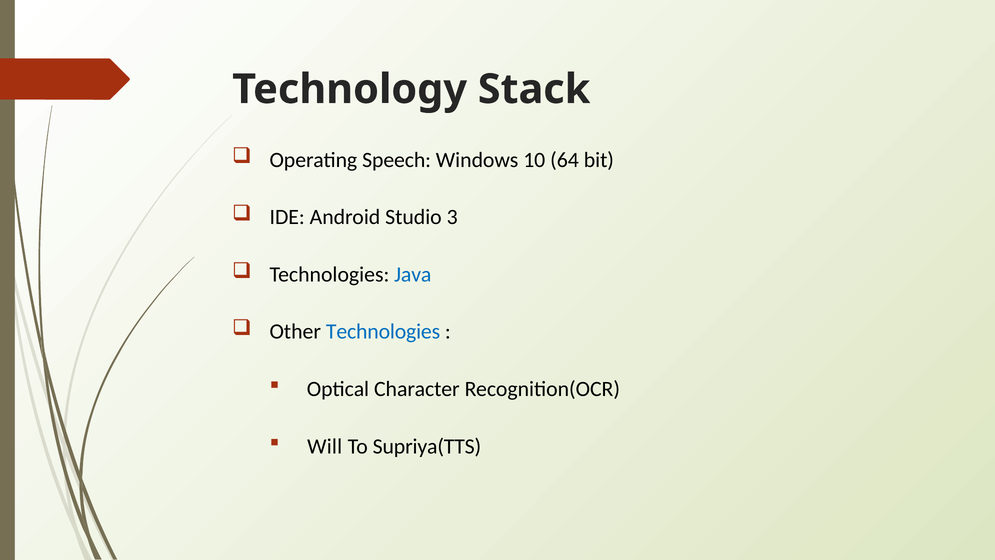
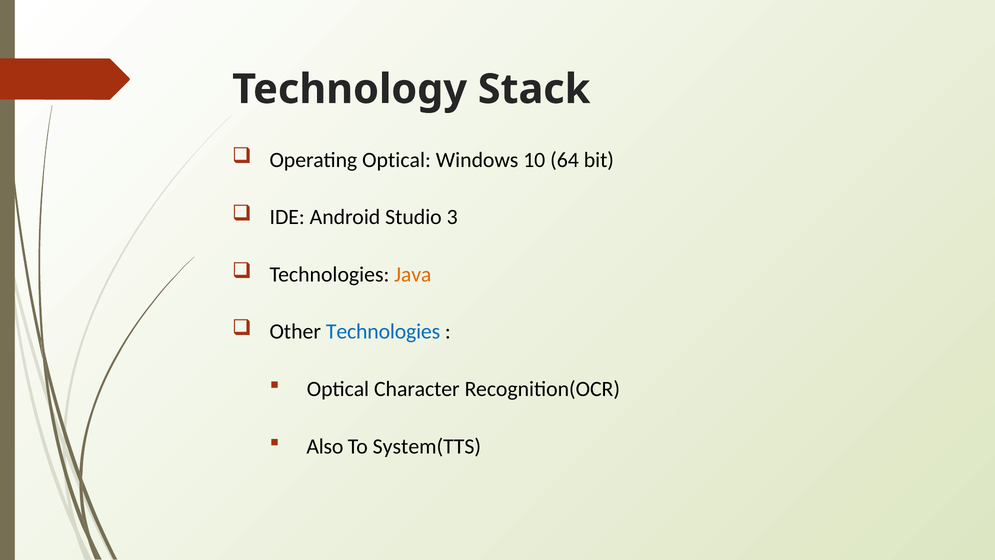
Operating Speech: Speech -> Optical
Java colour: blue -> orange
Will: Will -> Also
Supriya(TTS: Supriya(TTS -> System(TTS
